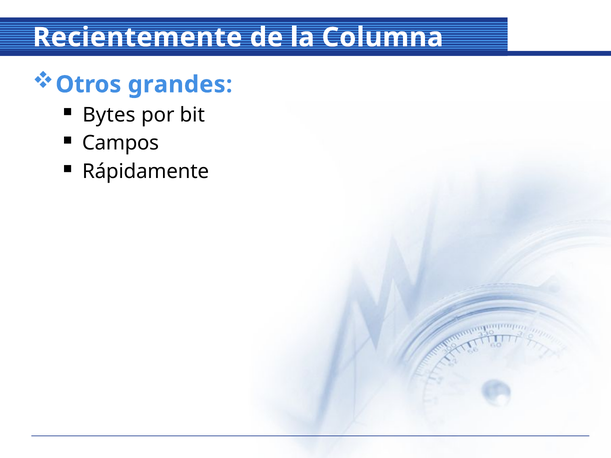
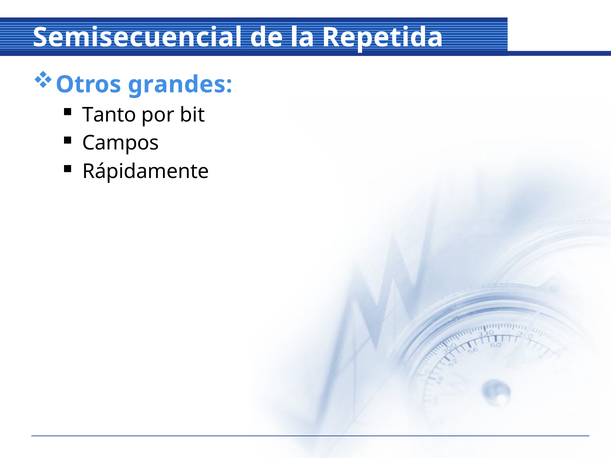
Recientemente: Recientemente -> Semisecuencial
Columna: Columna -> Repetida
Bytes: Bytes -> Tanto
